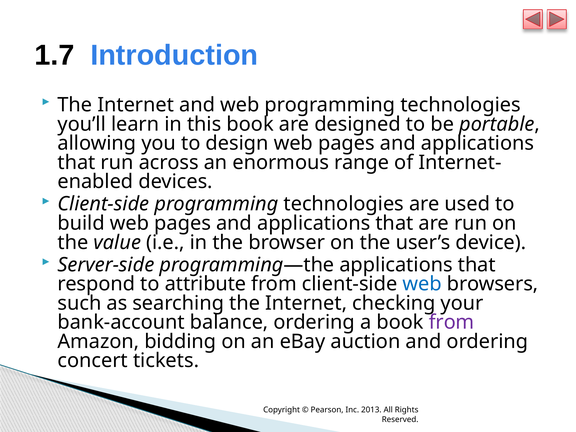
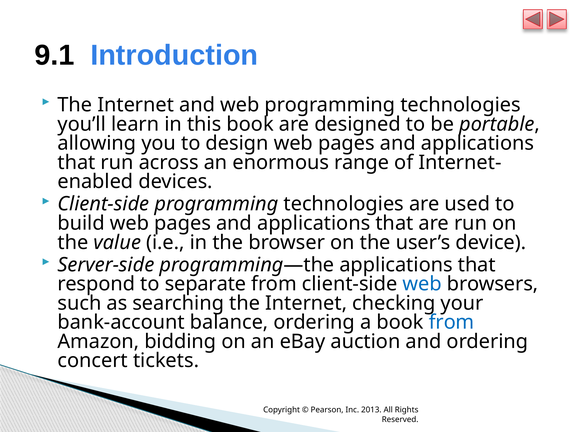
1.7: 1.7 -> 9.1
attribute: attribute -> separate
from at (452, 322) colour: purple -> blue
